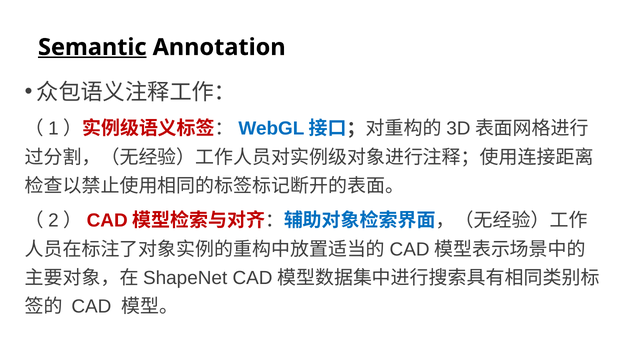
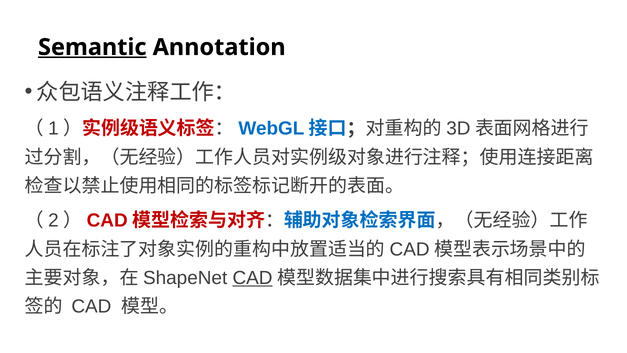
CAD at (252, 278) underline: none -> present
